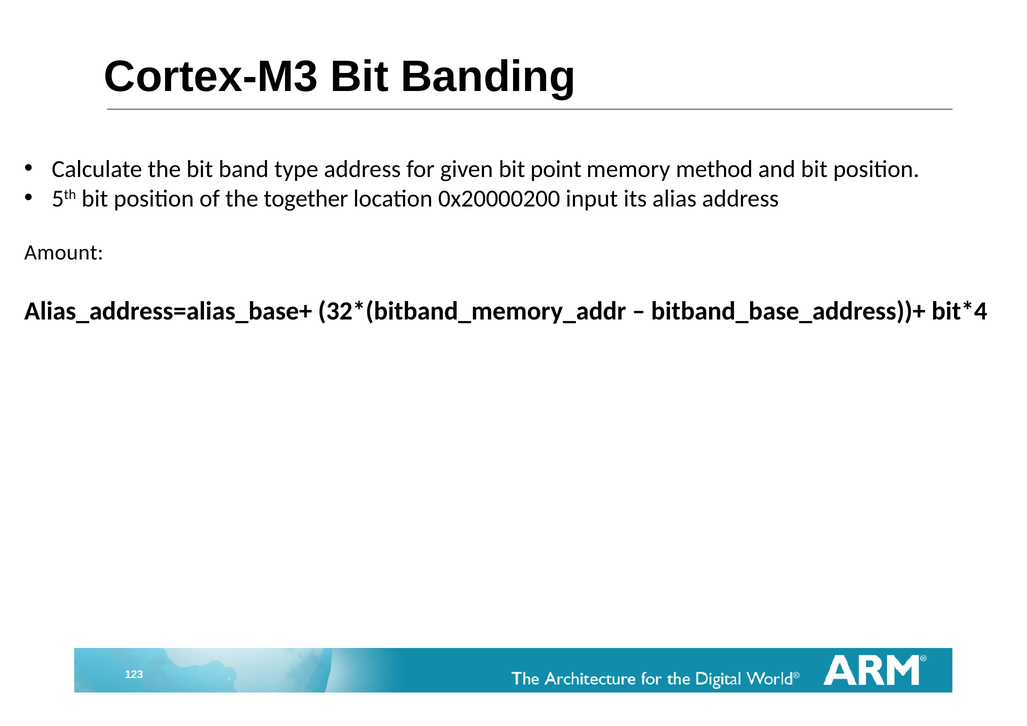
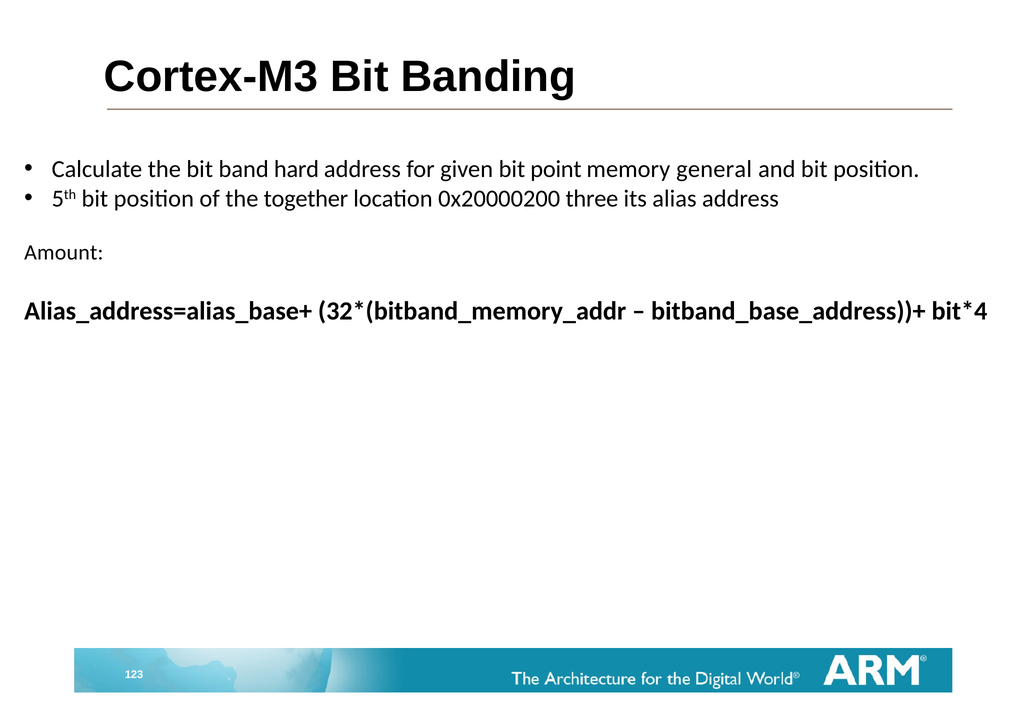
type: type -> hard
method: method -> general
input: input -> three
